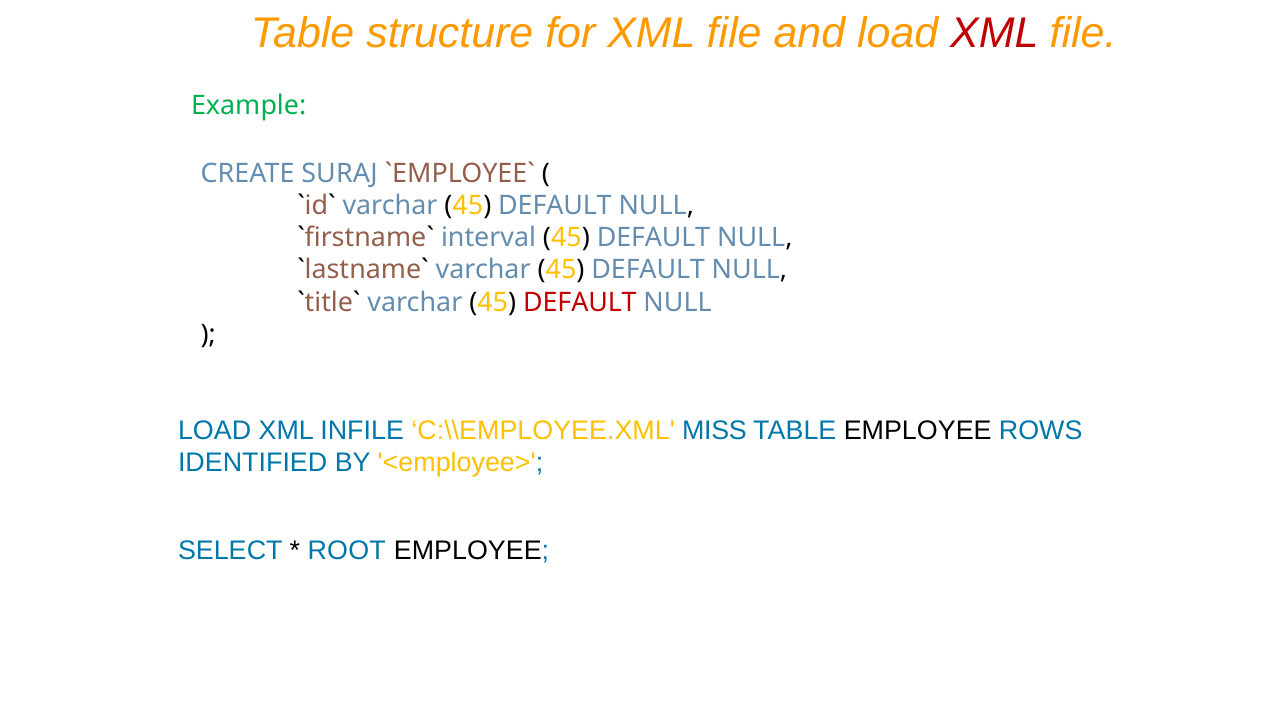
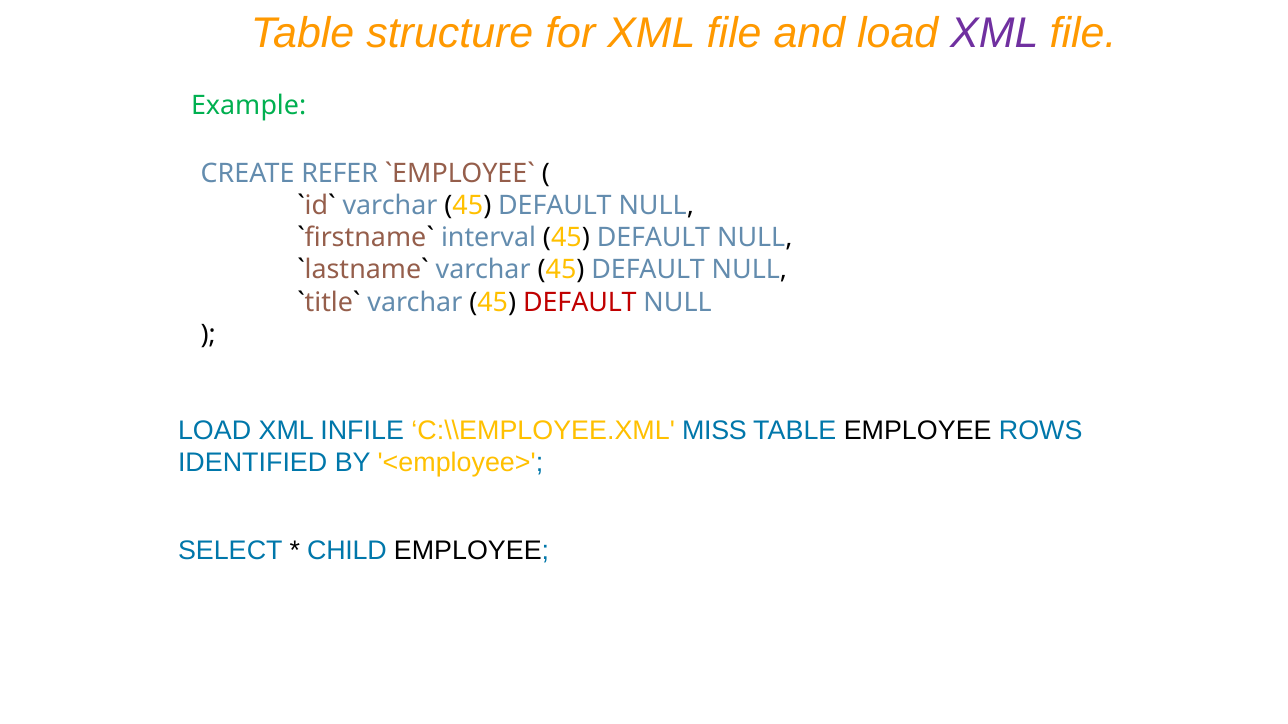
XML at (994, 34) colour: red -> purple
SURAJ: SURAJ -> REFER
ROOT: ROOT -> CHILD
